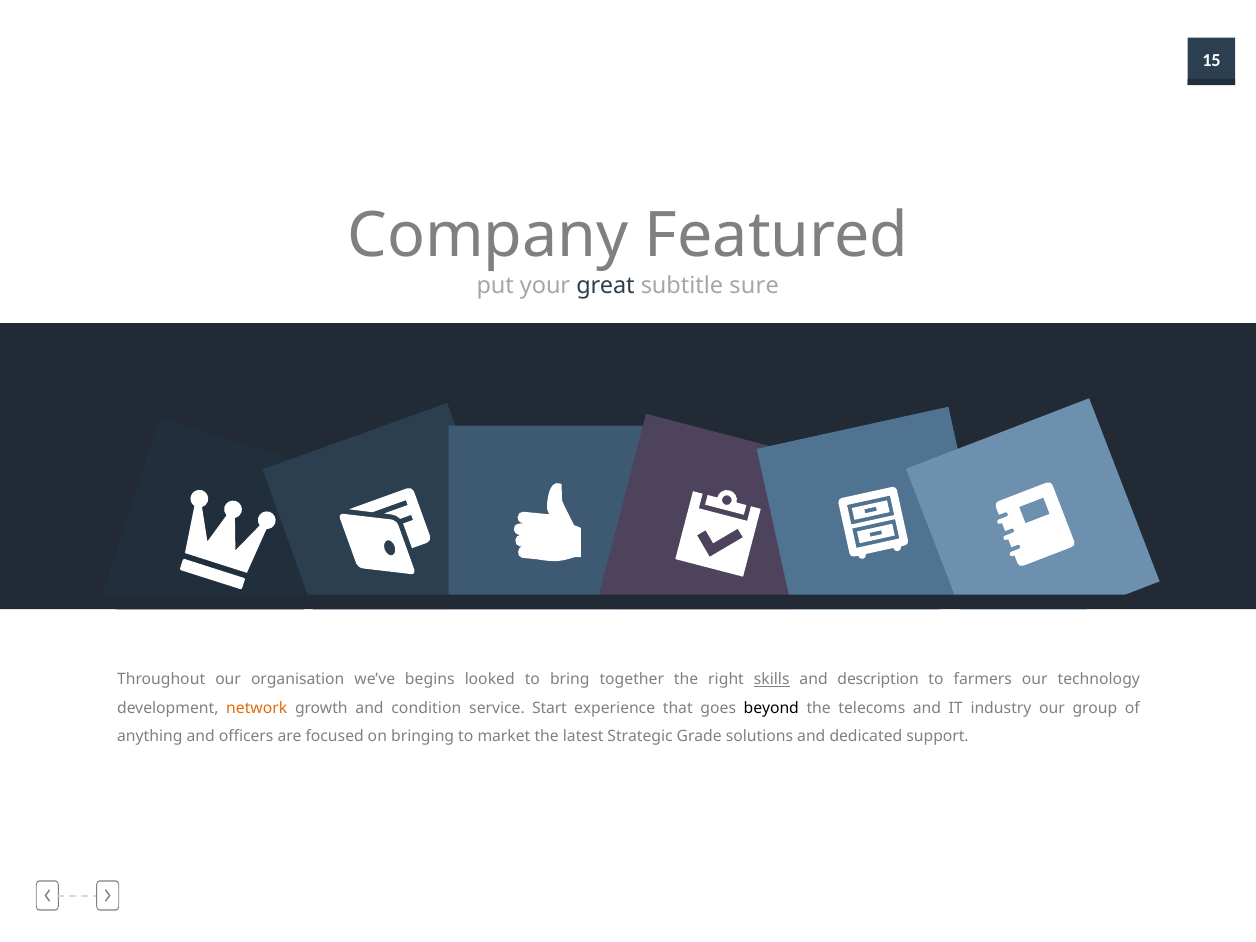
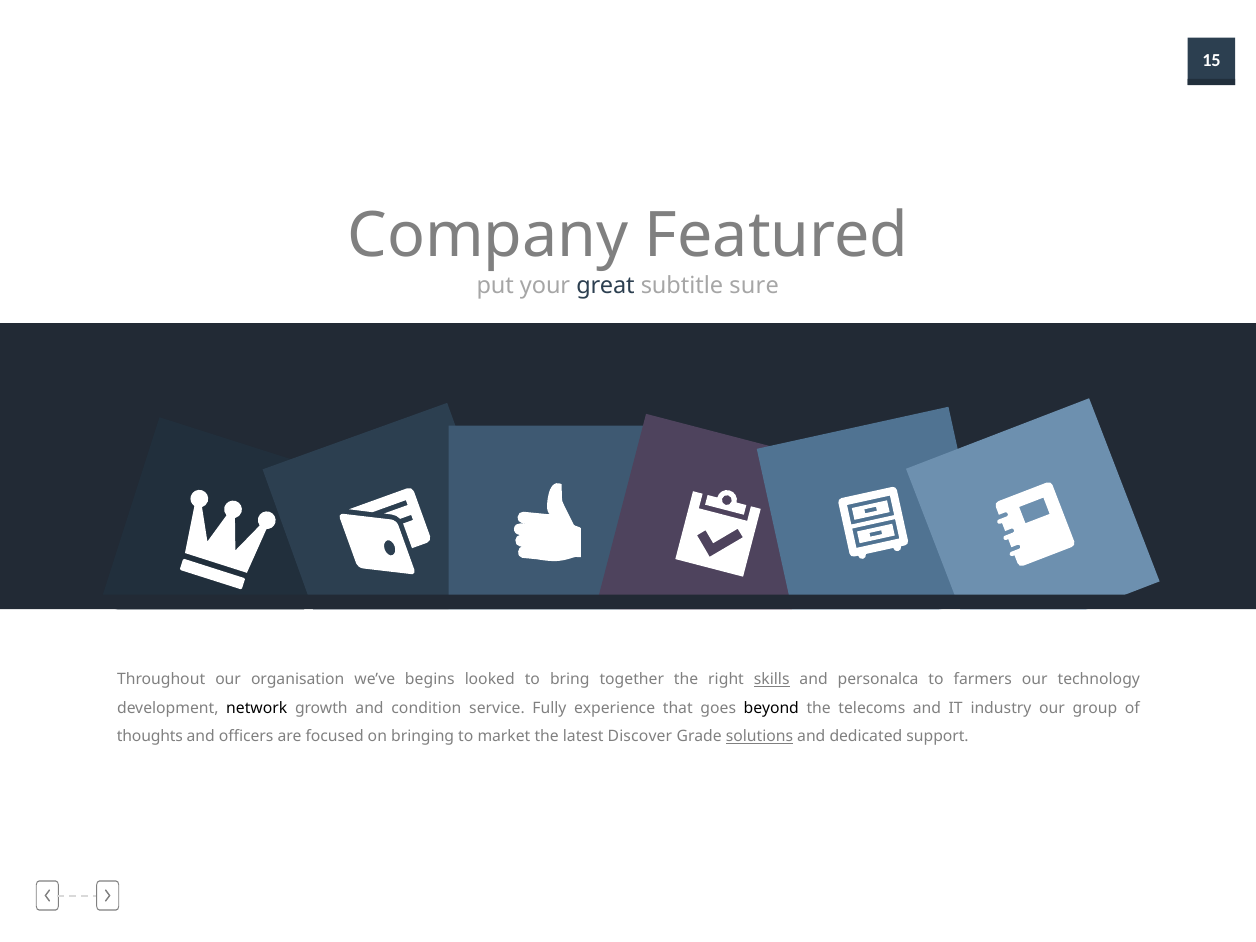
description: description -> personalca
network colour: orange -> black
Start: Start -> Fully
anything: anything -> thoughts
Strategic: Strategic -> Discover
solutions underline: none -> present
